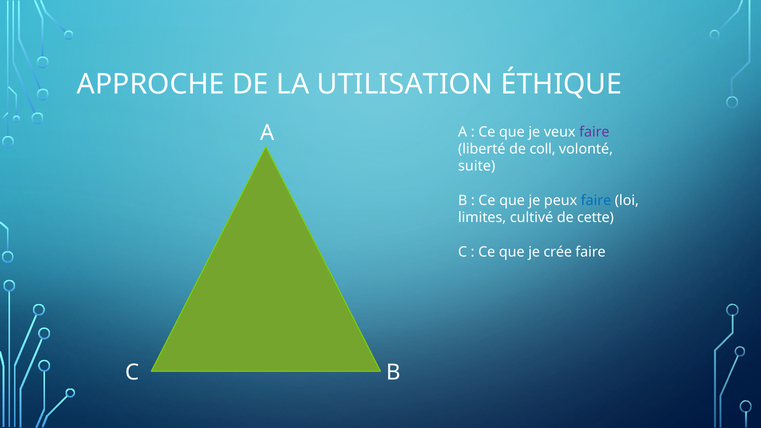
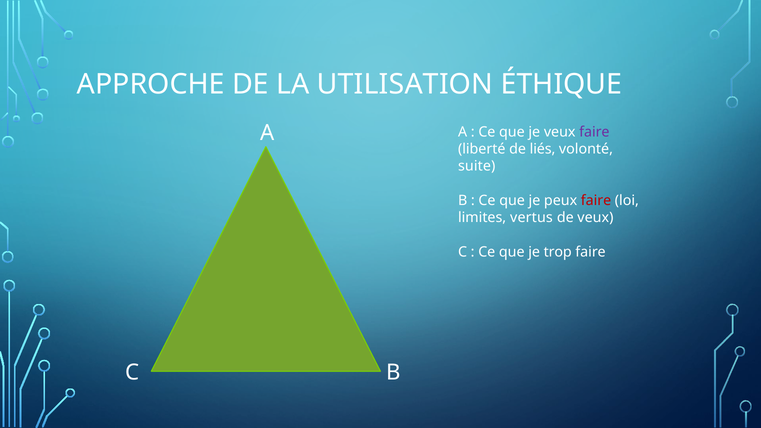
coll: coll -> liés
faire at (596, 200) colour: blue -> red
cultivé: cultivé -> vertus
de cette: cette -> veux
crée: crée -> trop
